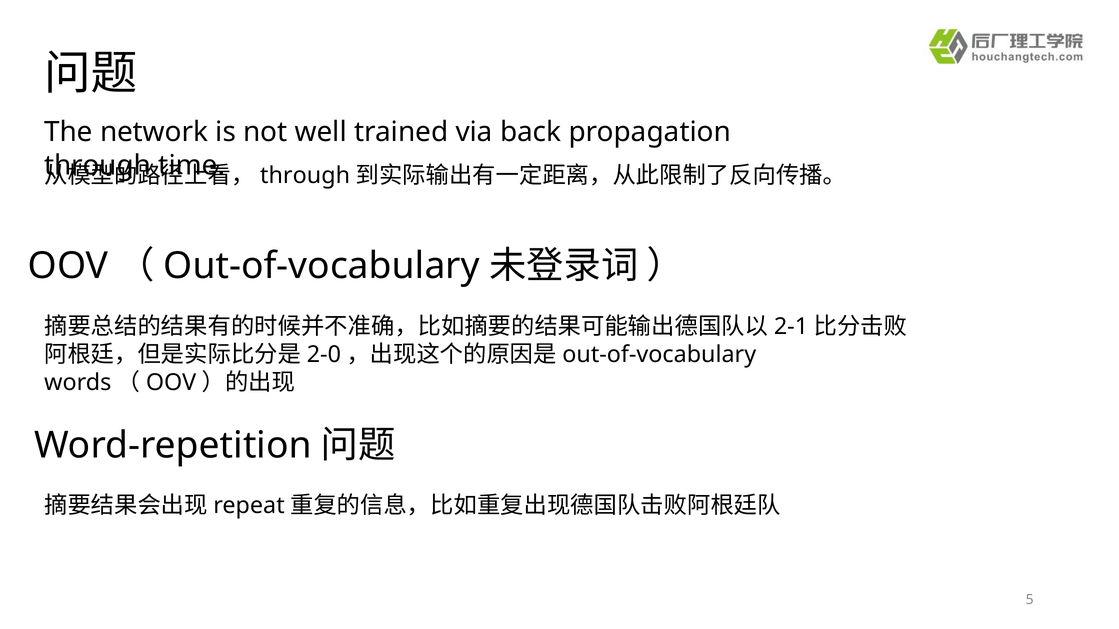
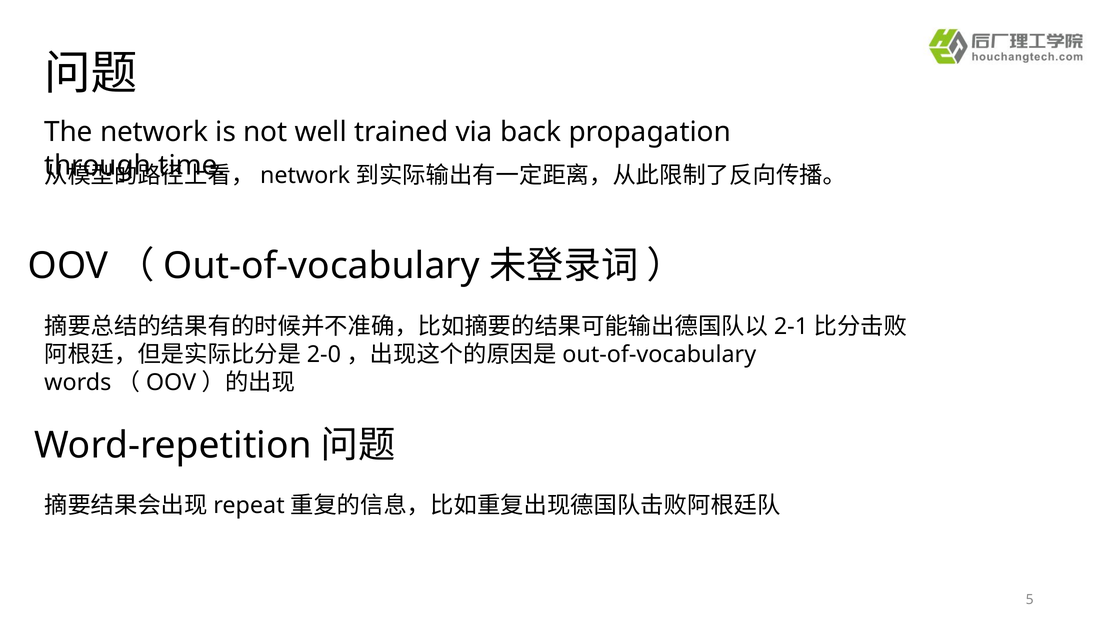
through at (305, 176): through -> network
